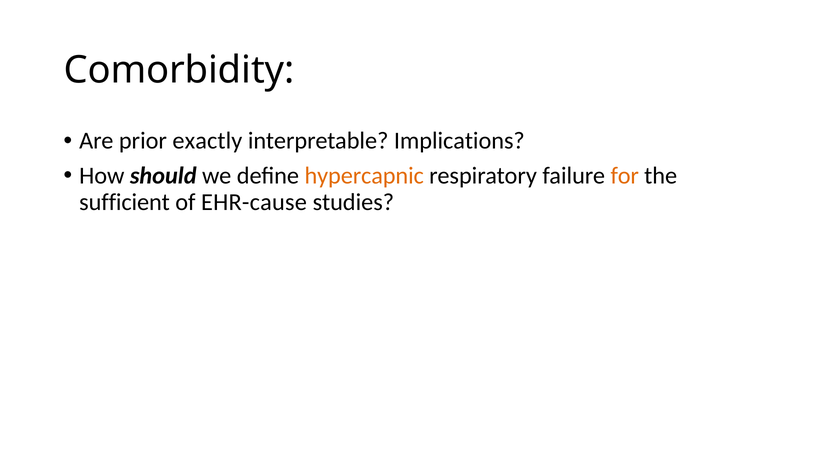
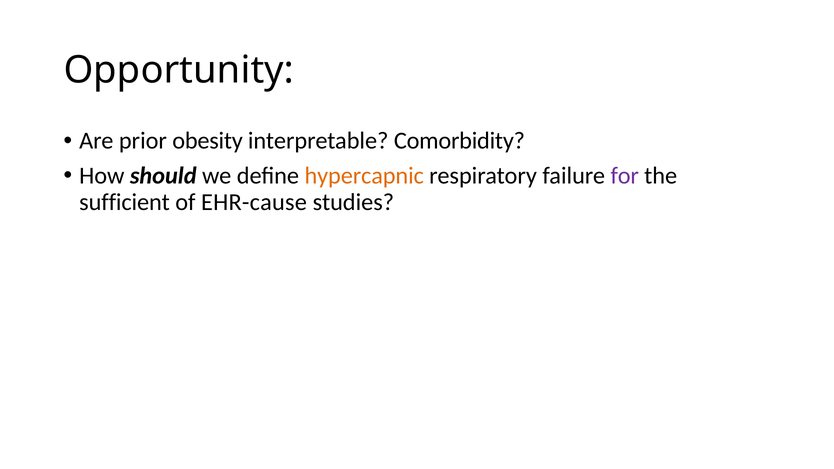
Comorbidity: Comorbidity -> Opportunity
exactly: exactly -> obesity
Implications: Implications -> Comorbidity
for colour: orange -> purple
